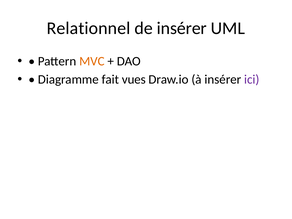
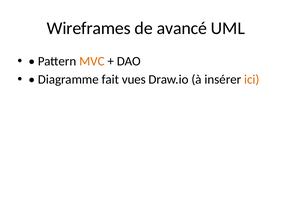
Relationnel: Relationnel -> Wireframes
de insérer: insérer -> avancé
ici colour: purple -> orange
